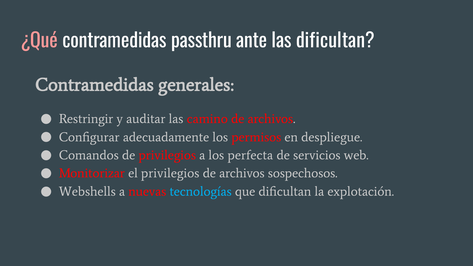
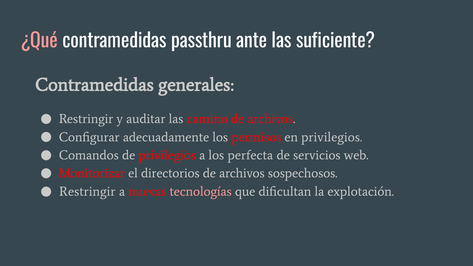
las dificultan: dificultan -> suficiente
en despliegue: despliegue -> privilegios
el privilegios: privilegios -> directorios
Webshells at (87, 191): Webshells -> Restringir
tecnologías colour: light blue -> pink
